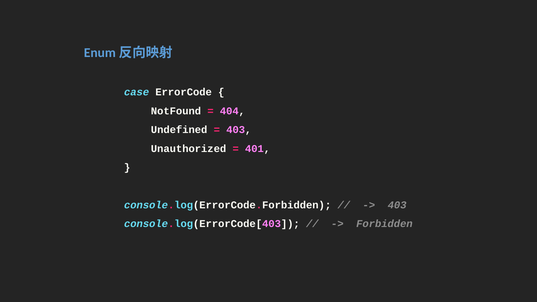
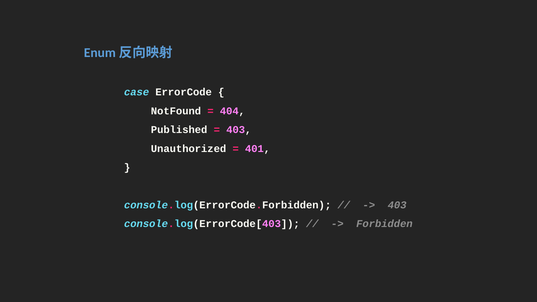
Undefined: Undefined -> Published
